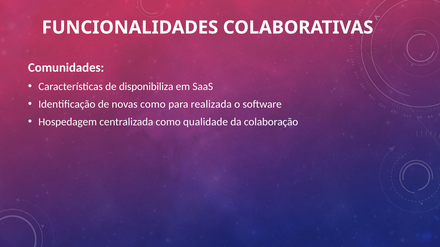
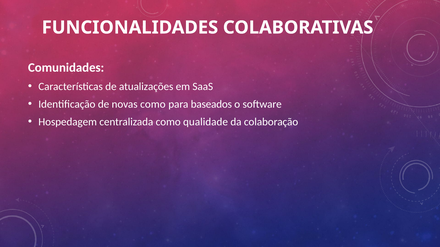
disponibiliza: disponibiliza -> atualizações
realizada: realizada -> baseados
